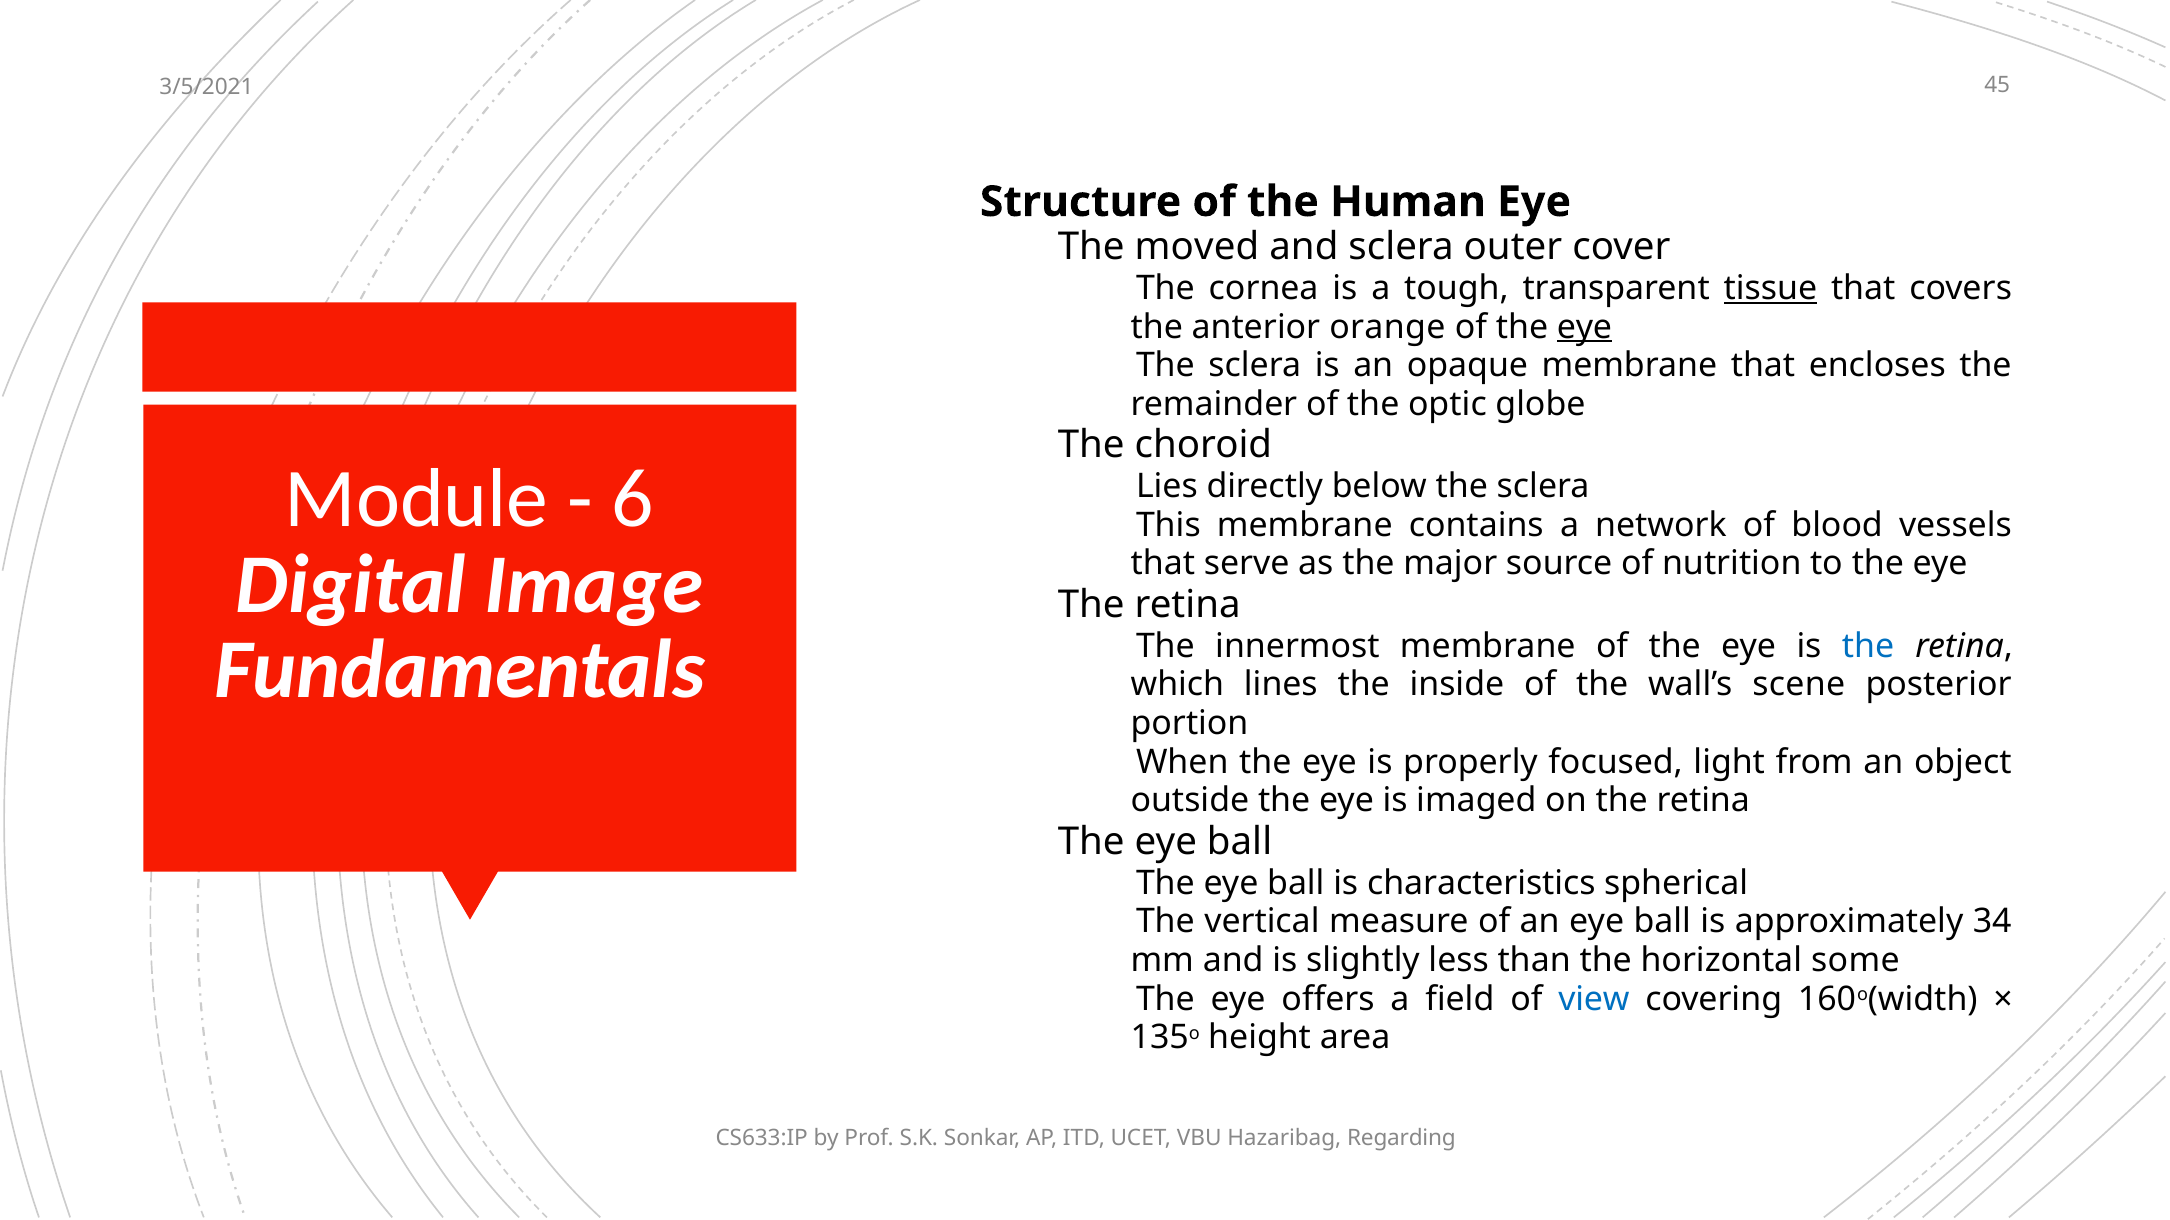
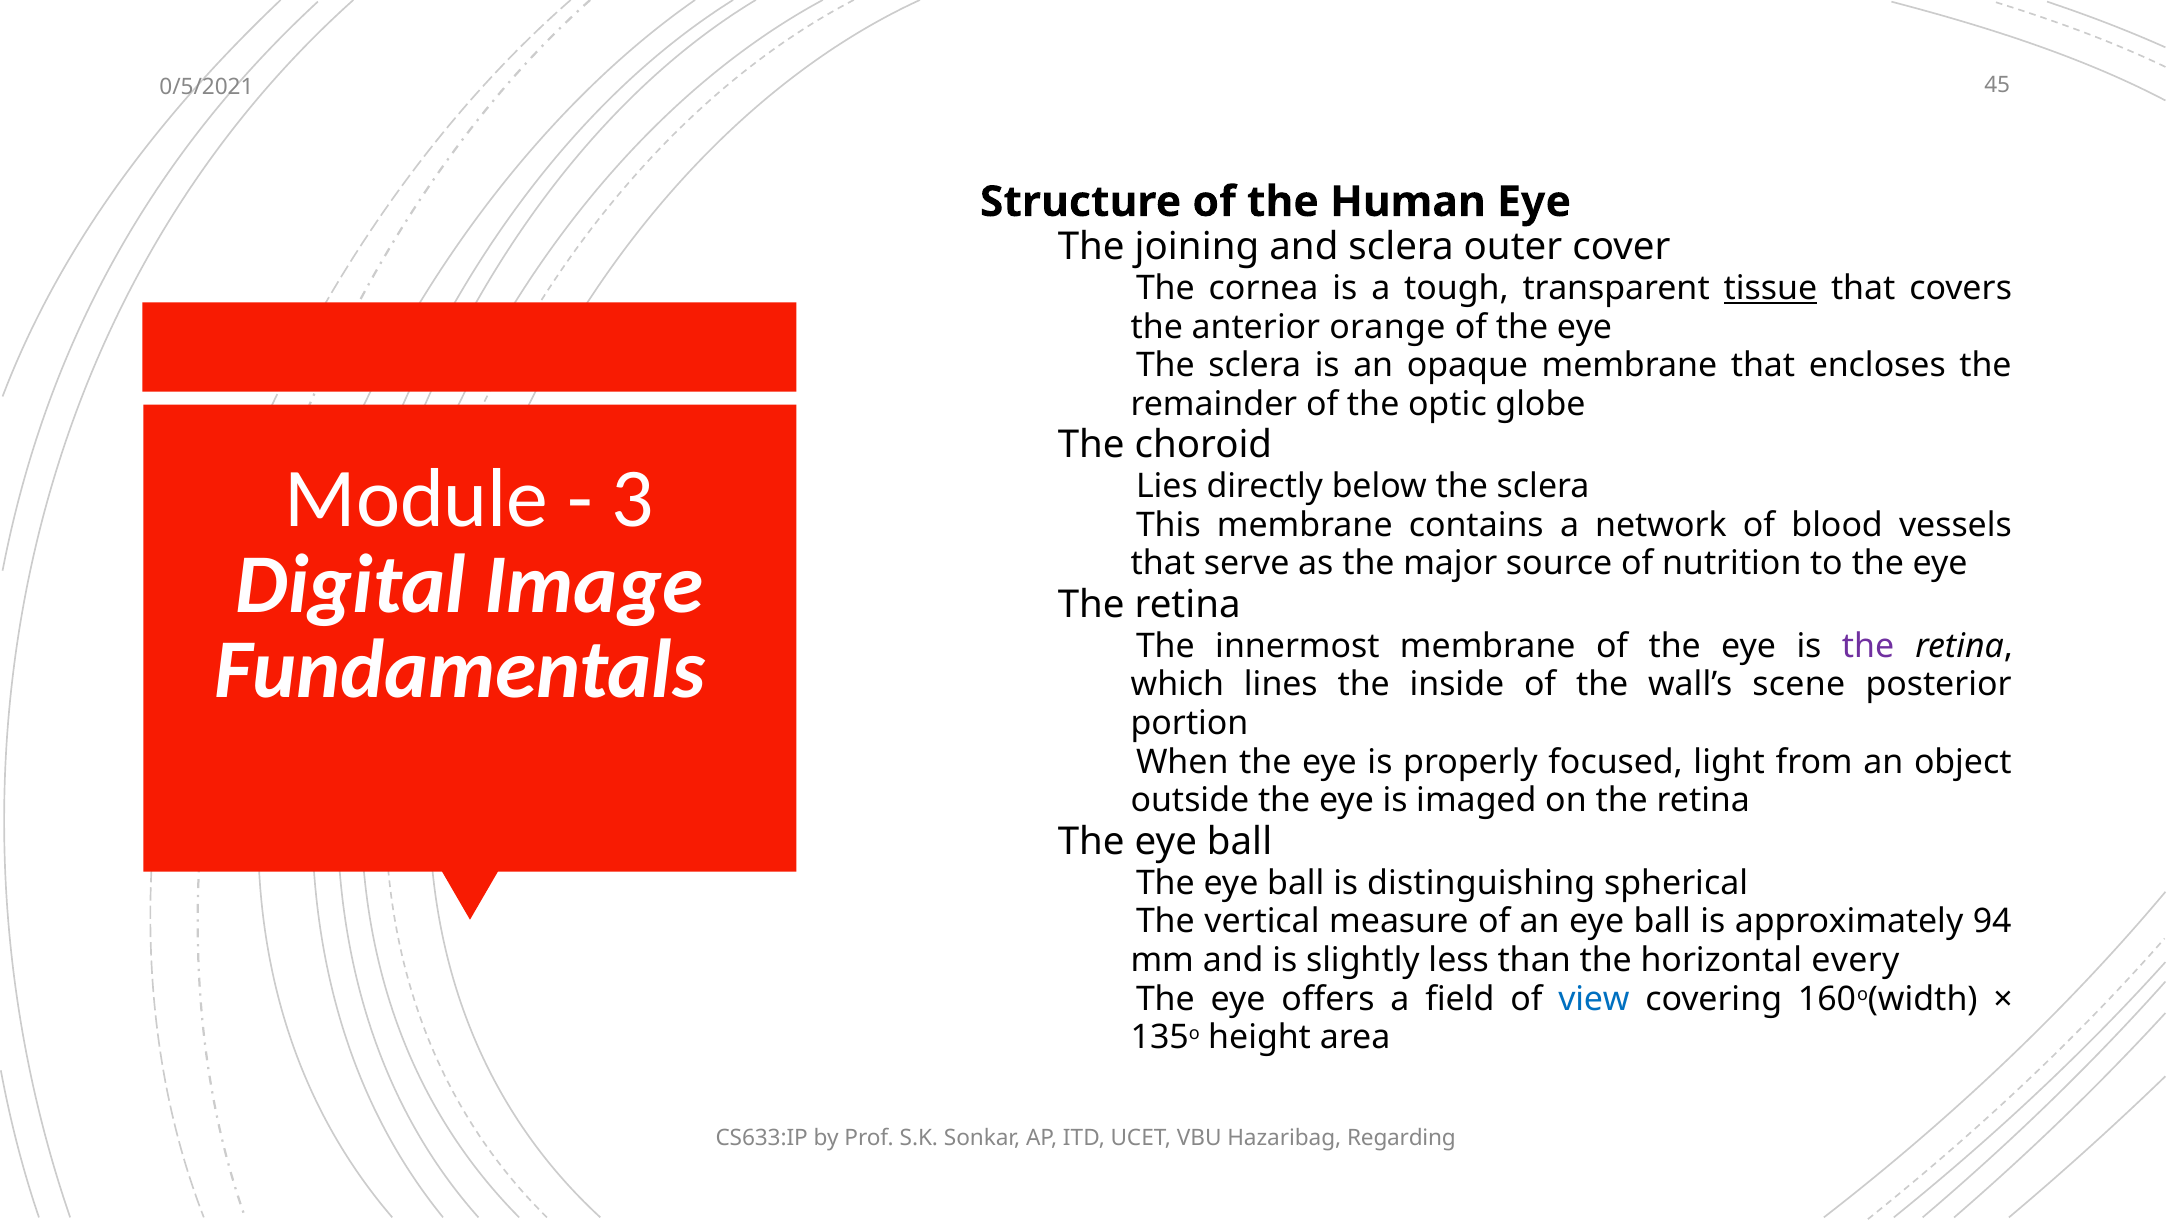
3/5/2021: 3/5/2021 -> 0/5/2021
moved: moved -> joining
eye at (1584, 327) underline: present -> none
6: 6 -> 3
the at (1868, 646) colour: blue -> purple
characteristics: characteristics -> distinguishing
34: 34 -> 94
some: some -> every
